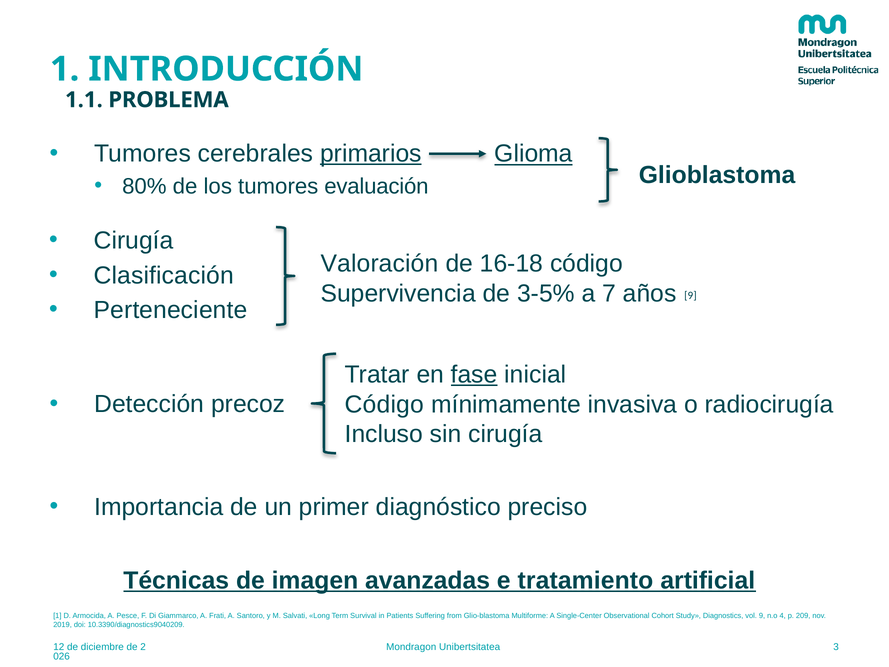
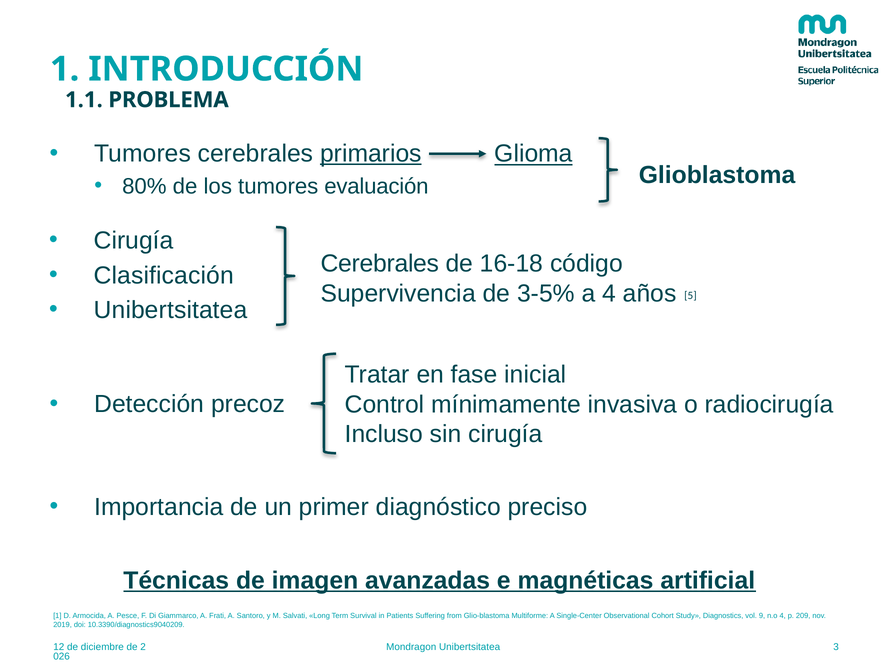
Valoración at (380, 264): Valoración -> Cerebrales
a 7: 7 -> 4
9 at (690, 295): 9 -> 5
Perteneciente at (171, 310): Perteneciente -> Unibertsitatea
fase underline: present -> none
Código at (384, 404): Código -> Control
tratamiento: tratamiento -> magnéticas
